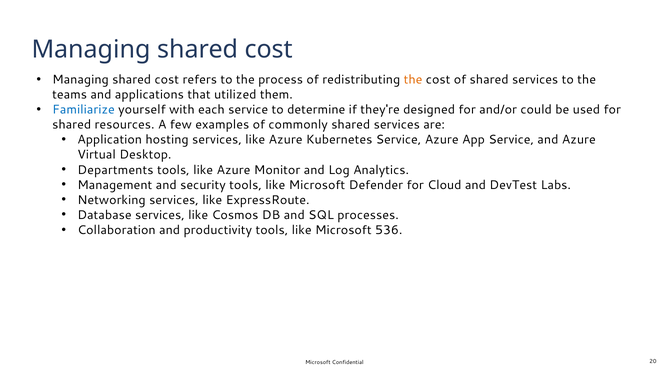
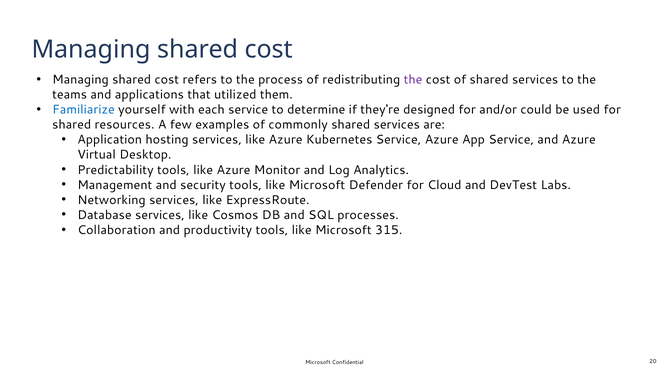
the at (413, 80) colour: orange -> purple
Departments: Departments -> Predictability
536: 536 -> 315
